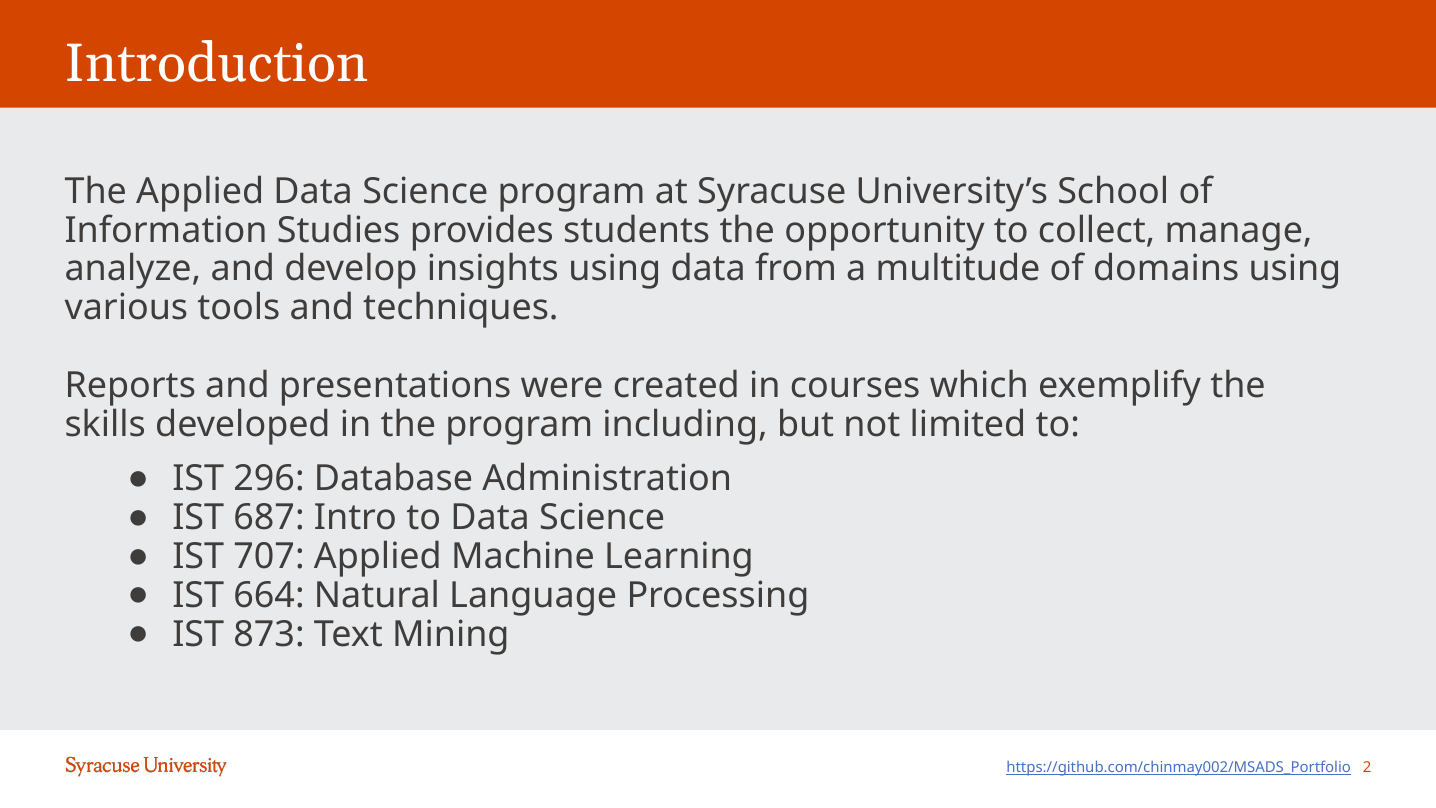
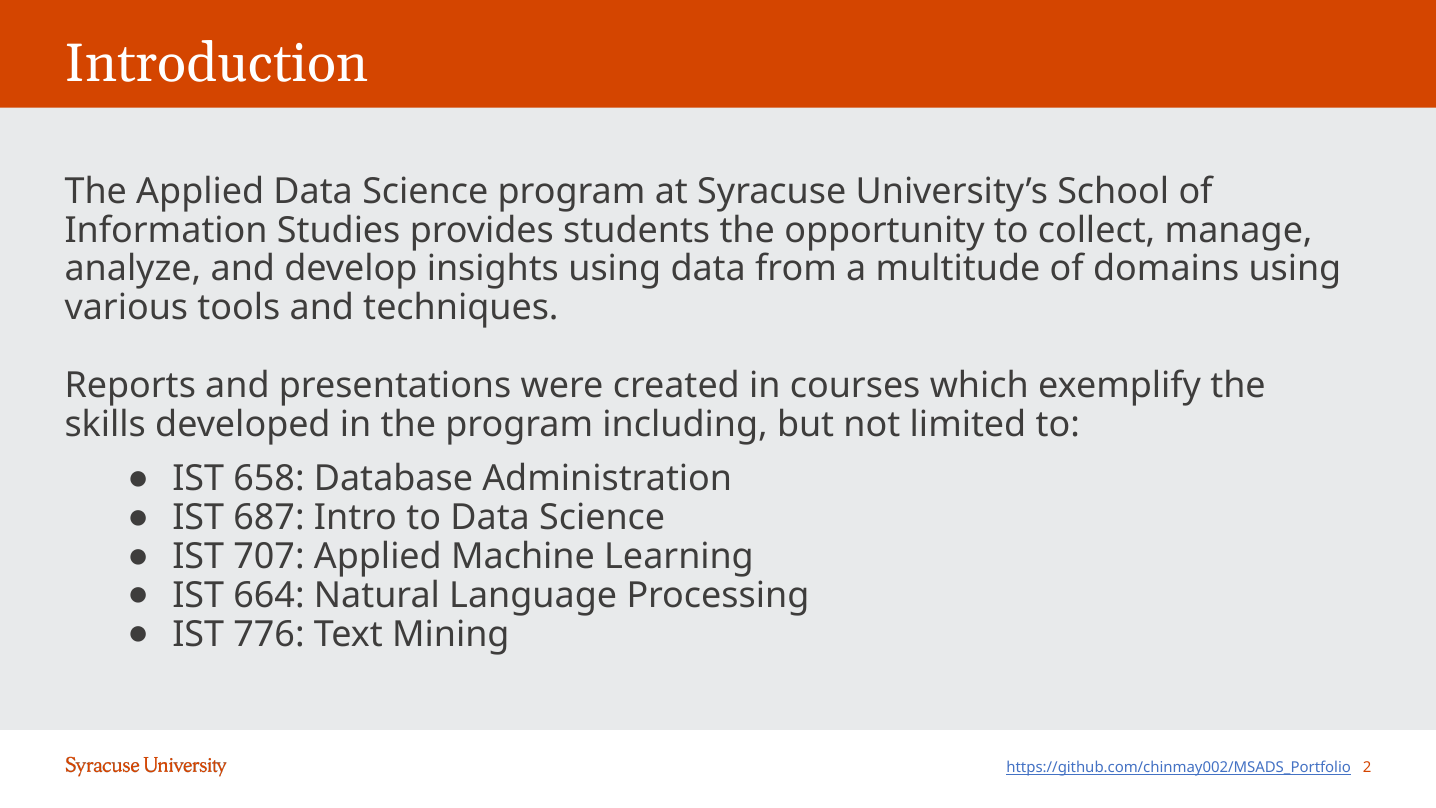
296: 296 -> 658
873: 873 -> 776
